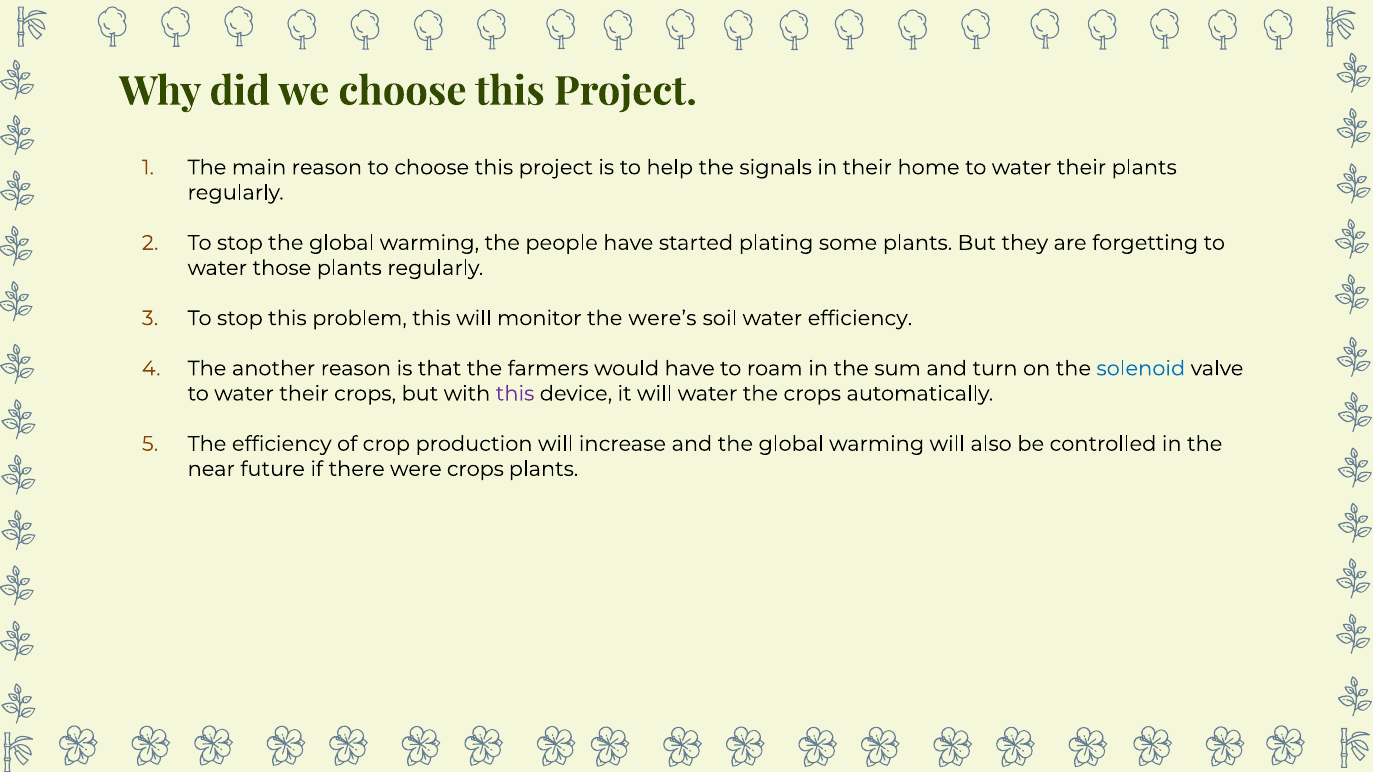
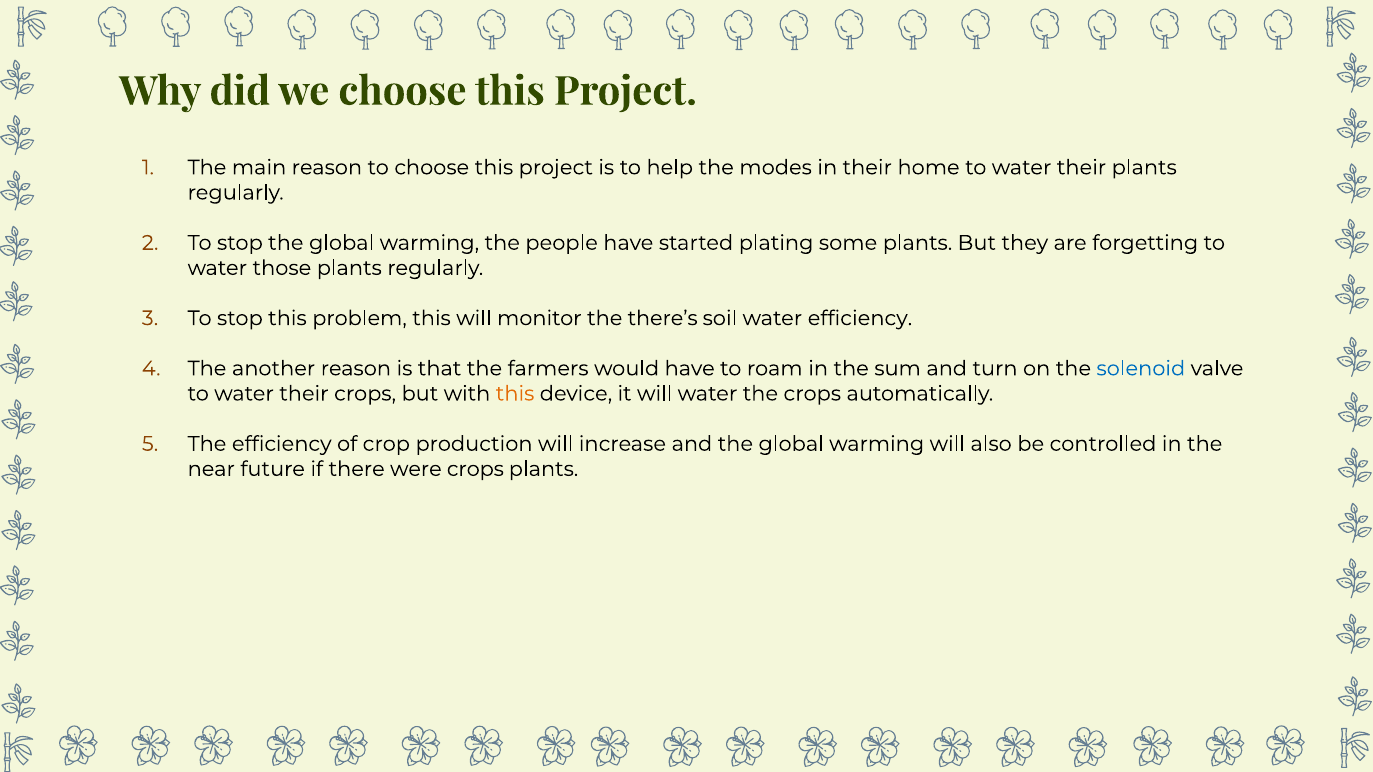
signals: signals -> modes
were’s: were’s -> there’s
this at (515, 394) colour: purple -> orange
